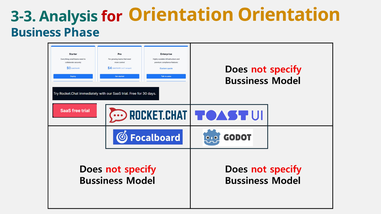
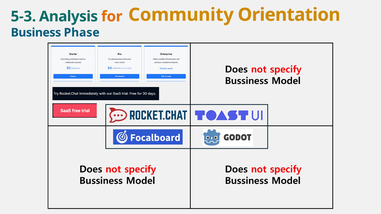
Orientation at (181, 15): Orientation -> Community
3-3: 3-3 -> 5-3
for colour: red -> orange
